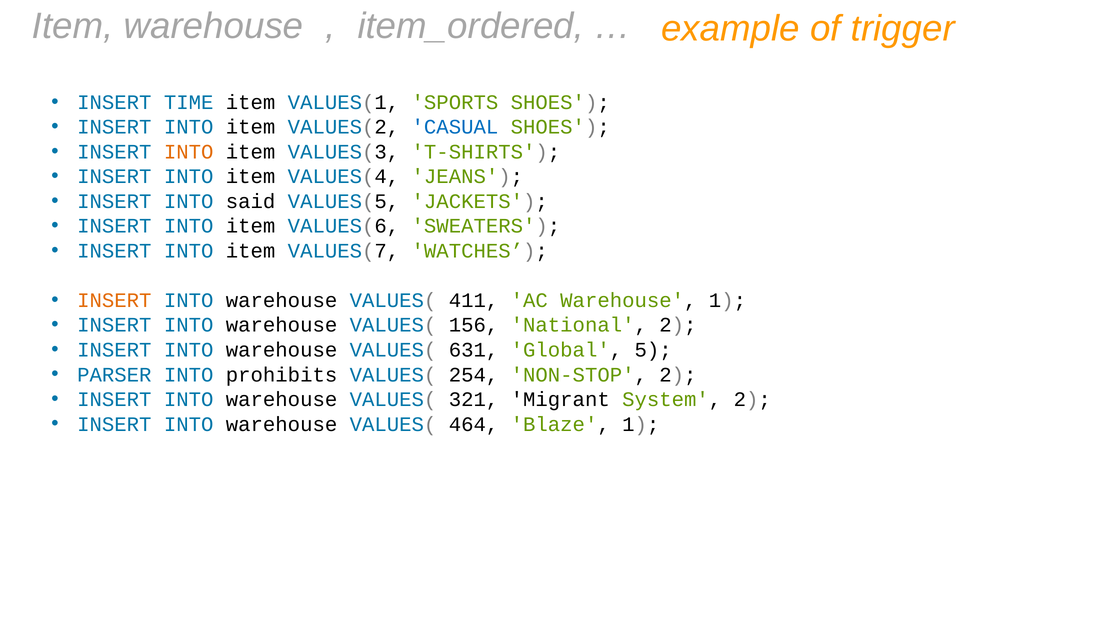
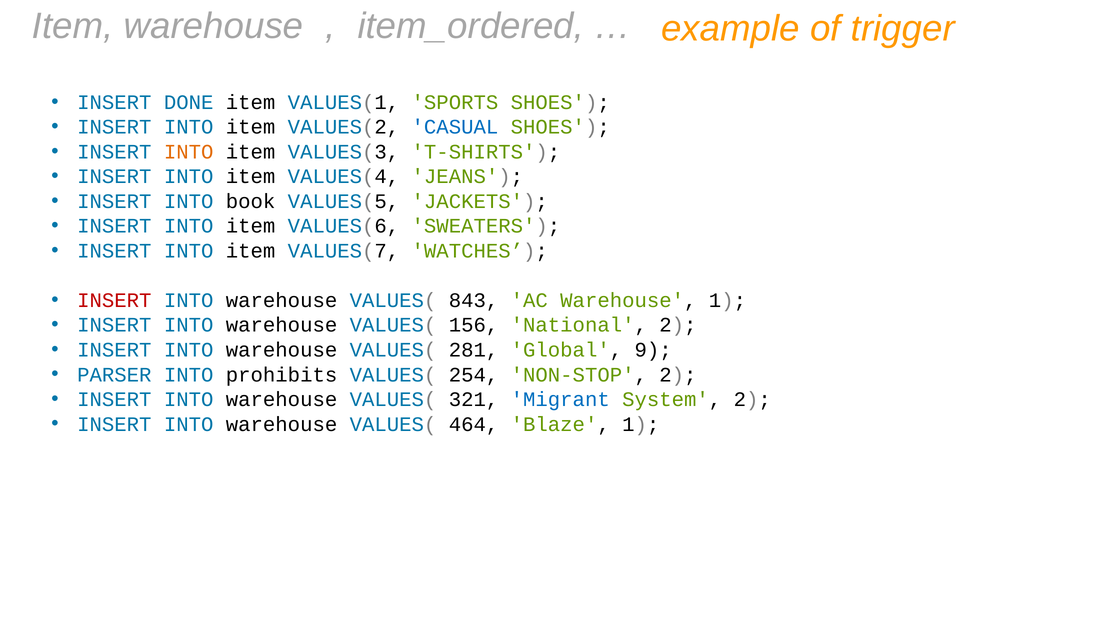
TIME: TIME -> DONE
said: said -> book
INSERT at (114, 301) colour: orange -> red
411: 411 -> 843
631: 631 -> 281
5: 5 -> 9
Migrant colour: black -> blue
